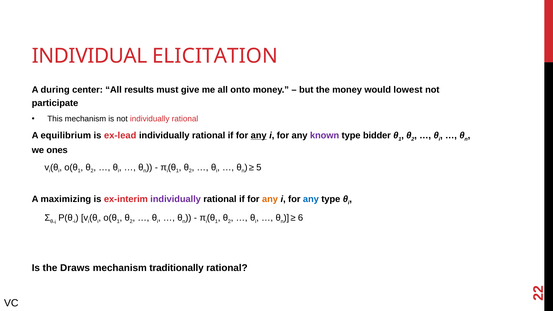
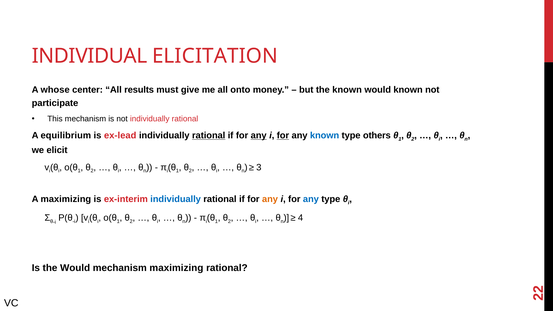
during: during -> whose
the money: money -> known
would lowest: lowest -> known
rational at (209, 136) underline: none -> present
for at (283, 136) underline: none -> present
known at (325, 136) colour: purple -> blue
bidder: bidder -> others
ones: ones -> elicit
5: 5 -> 3
individually at (176, 199) colour: purple -> blue
6: 6 -> 4
the Draws: Draws -> Would
mechanism traditionally: traditionally -> maximizing
